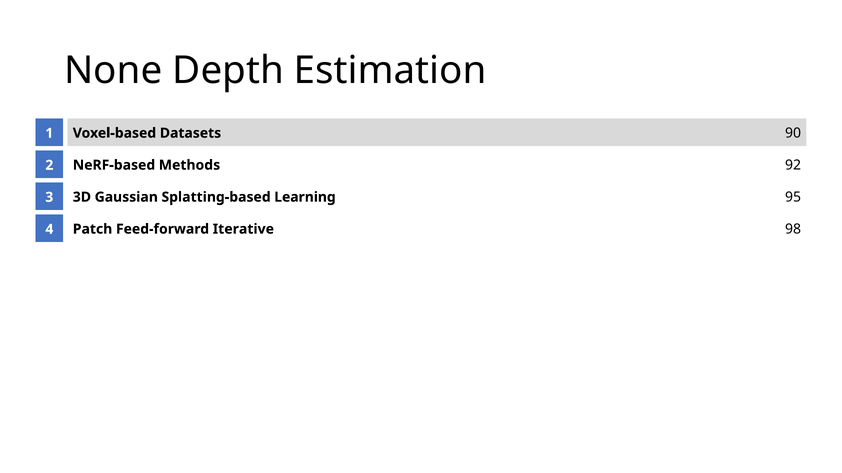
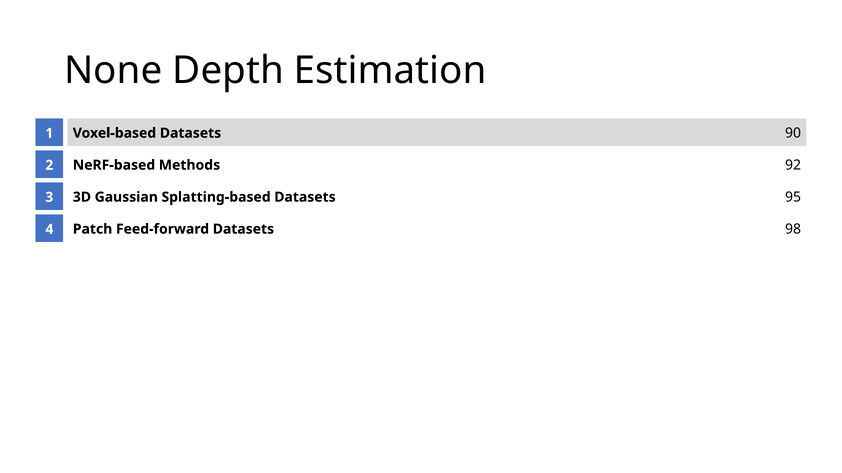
Splatting-based Learning: Learning -> Datasets
Feed-forward Iterative: Iterative -> Datasets
